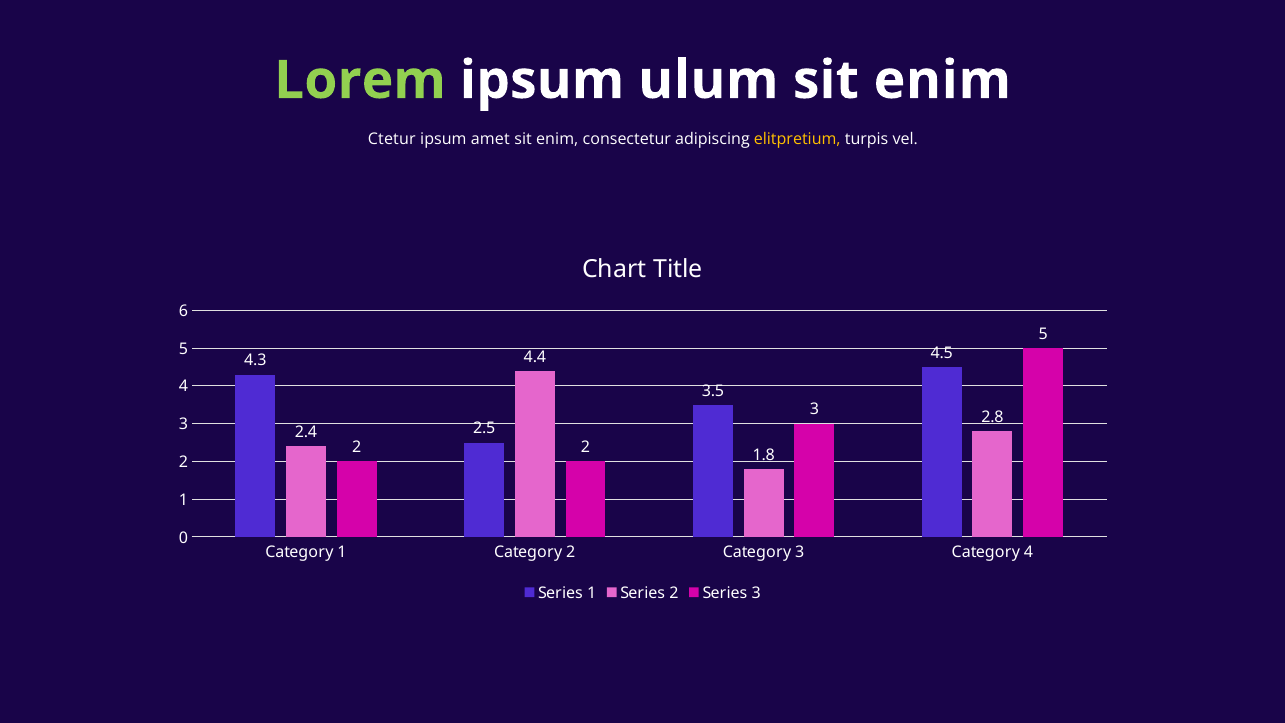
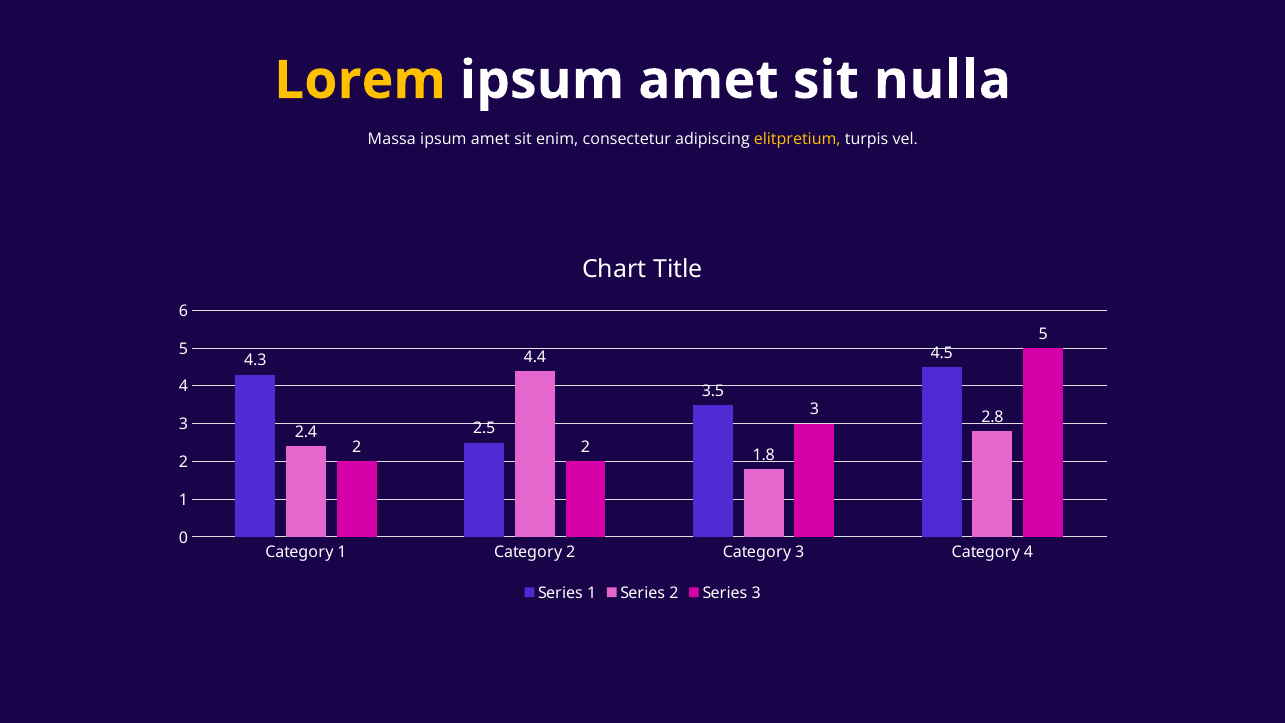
Lorem colour: light green -> yellow
ulum at (708, 80): ulum -> amet
enim at (942, 80): enim -> nulla
Ctetur: Ctetur -> Massa
